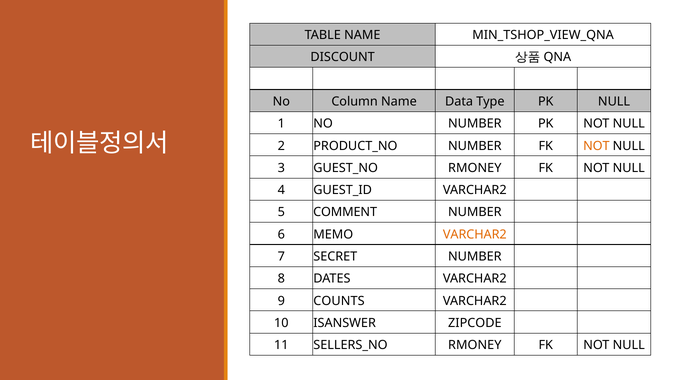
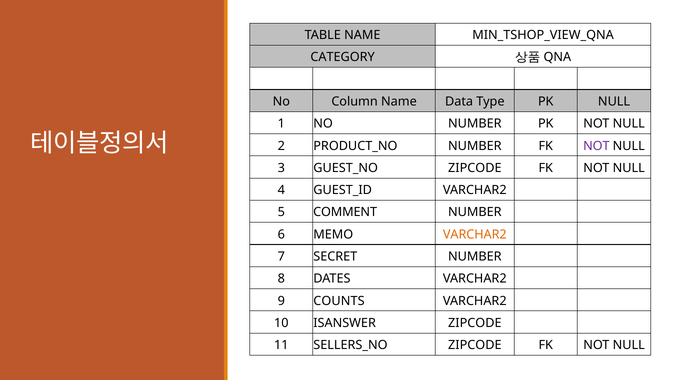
DISCOUNT: DISCOUNT -> CATEGORY
NOT at (596, 146) colour: orange -> purple
RMONEY at (475, 168): RMONEY -> ZIPCODE
RMONEY at (475, 345): RMONEY -> ZIPCODE
